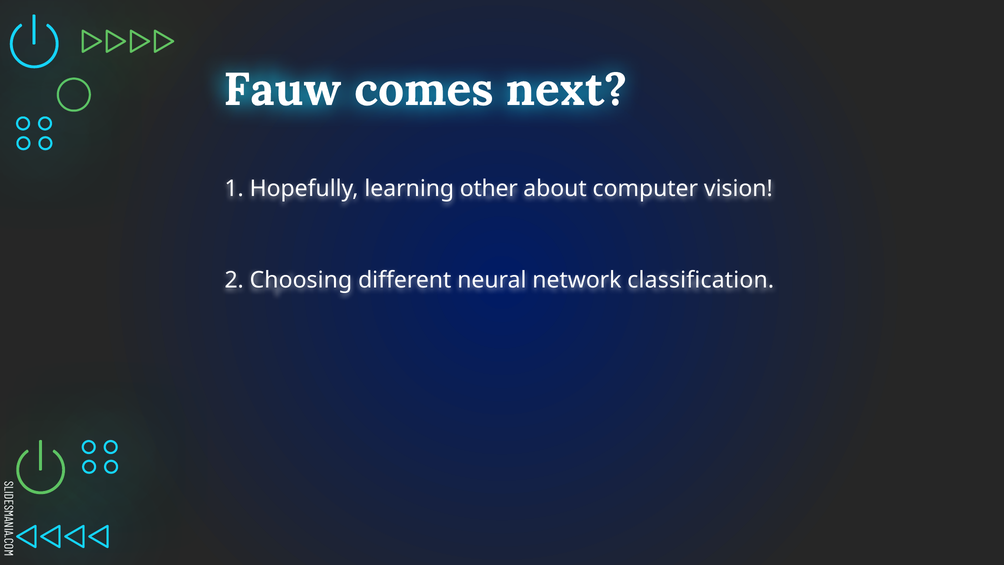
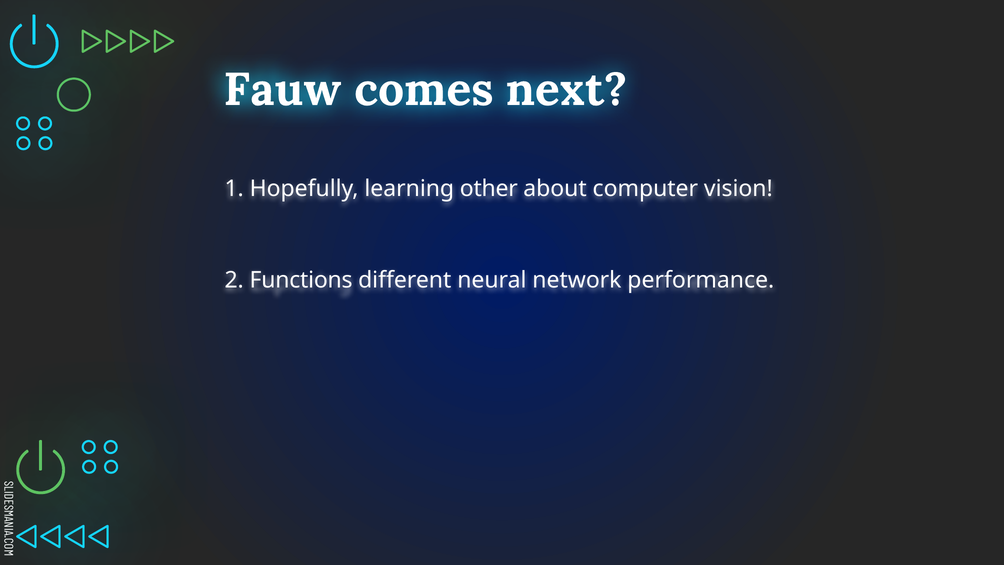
Choosing: Choosing -> Functions
classification: classification -> performance
